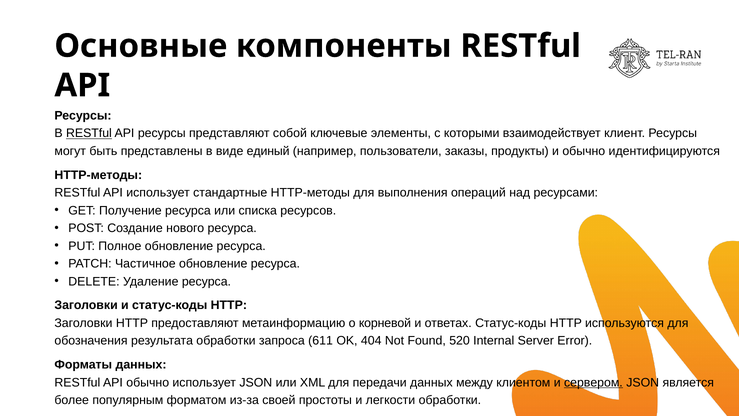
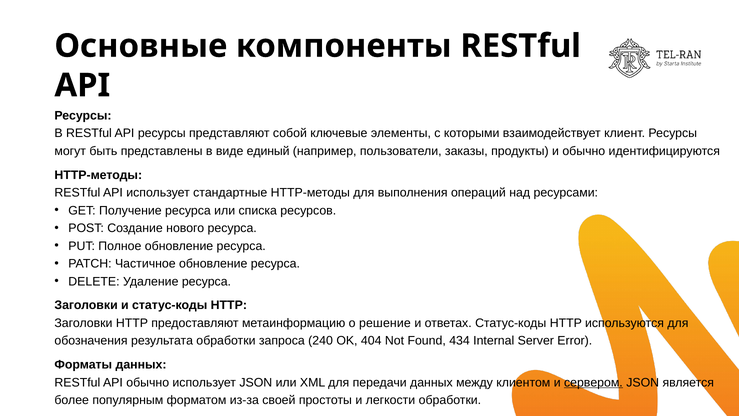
RESTful at (89, 133) underline: present -> none
корневой: корневой -> решение
611: 611 -> 240
520: 520 -> 434
